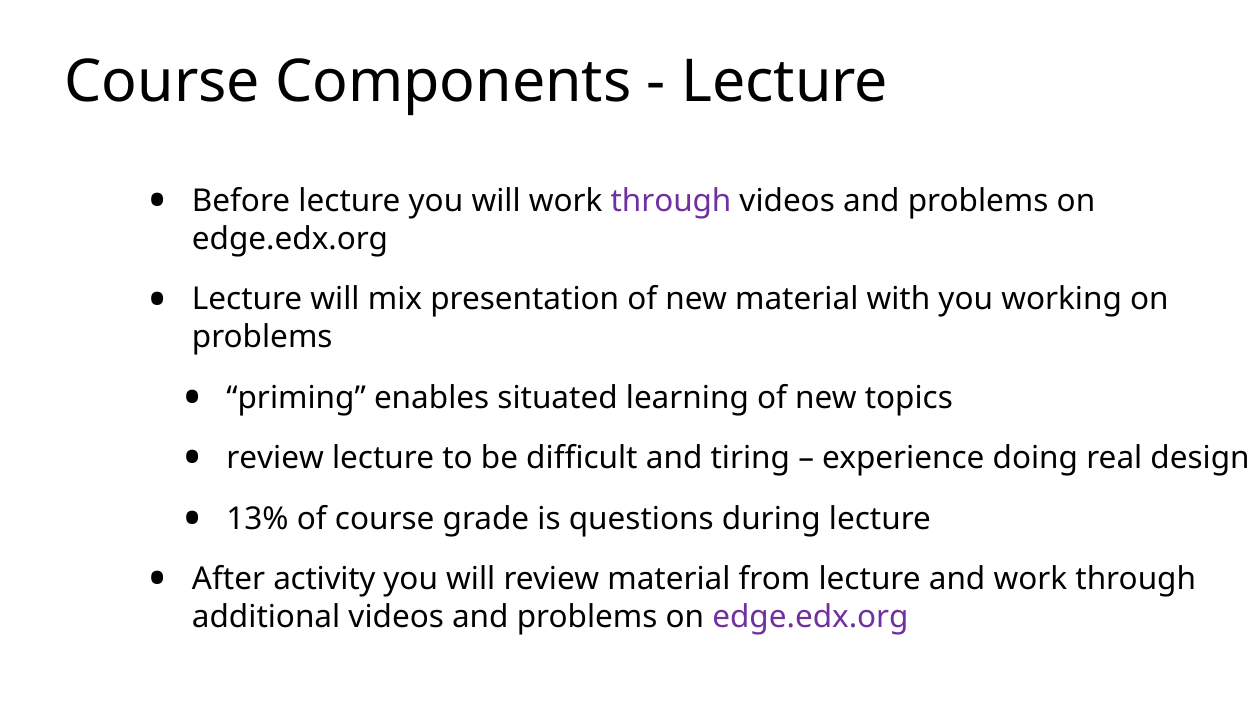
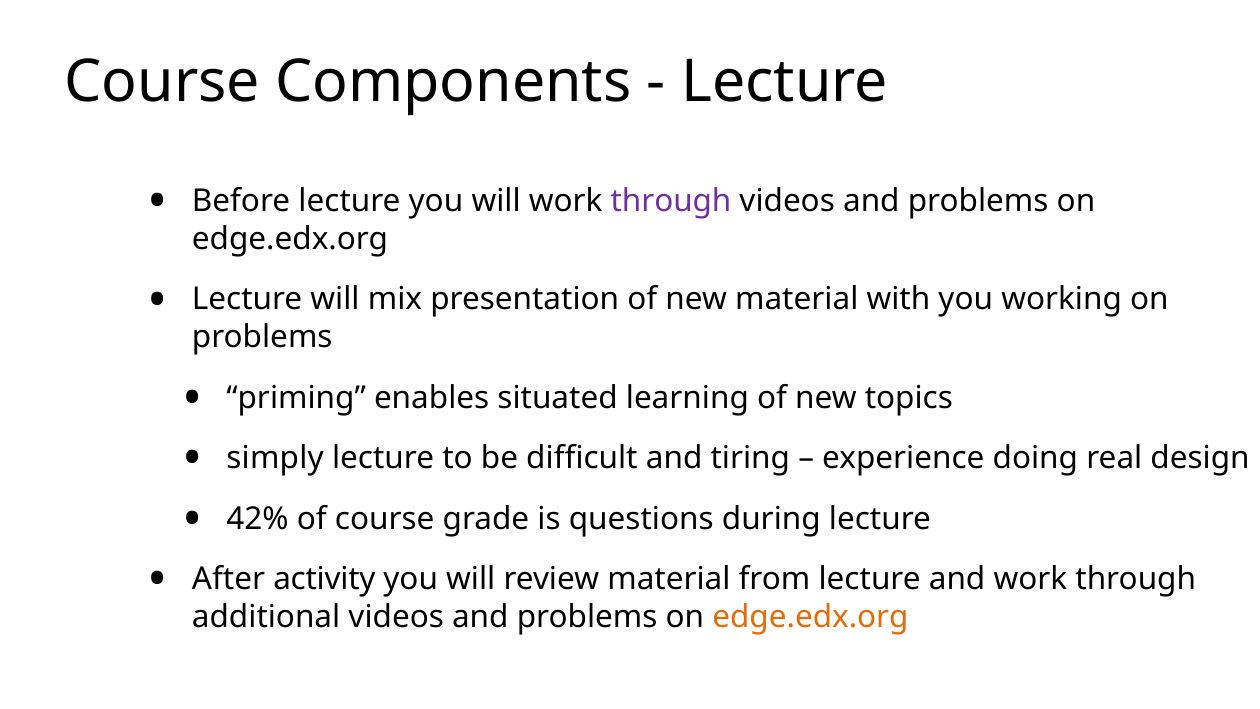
review at (275, 458): review -> simply
13%: 13% -> 42%
edge.edx.org at (810, 617) colour: purple -> orange
